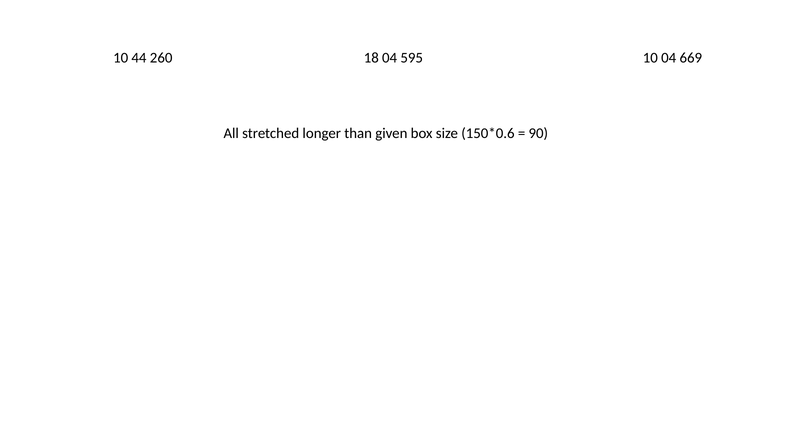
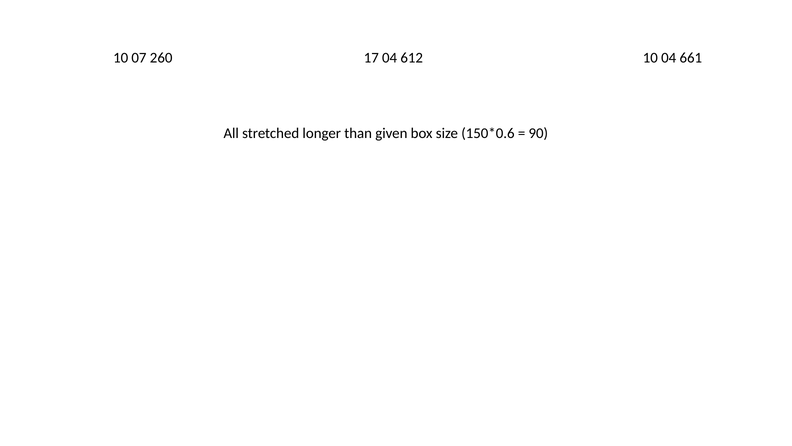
44: 44 -> 07
18: 18 -> 17
595: 595 -> 612
669: 669 -> 661
